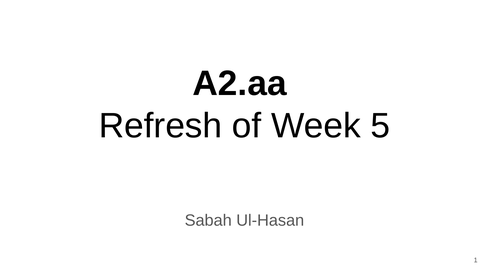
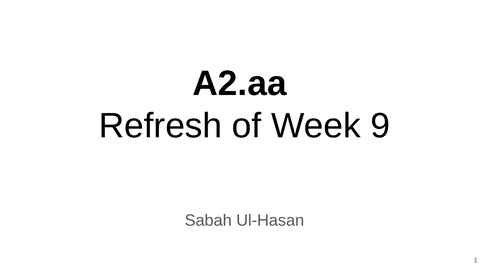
5: 5 -> 9
